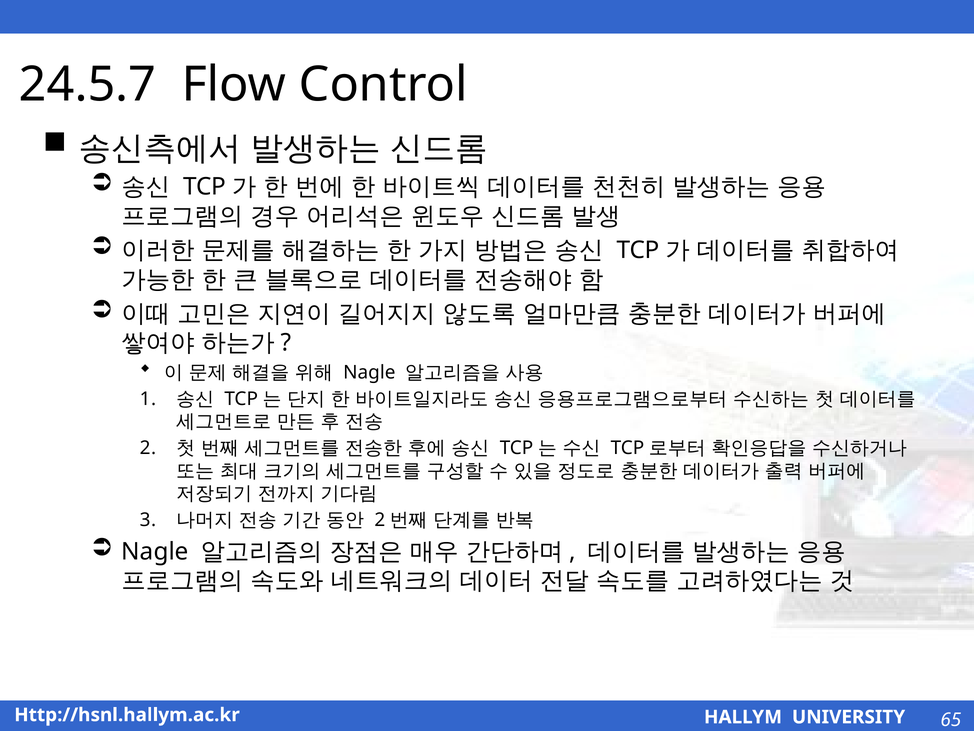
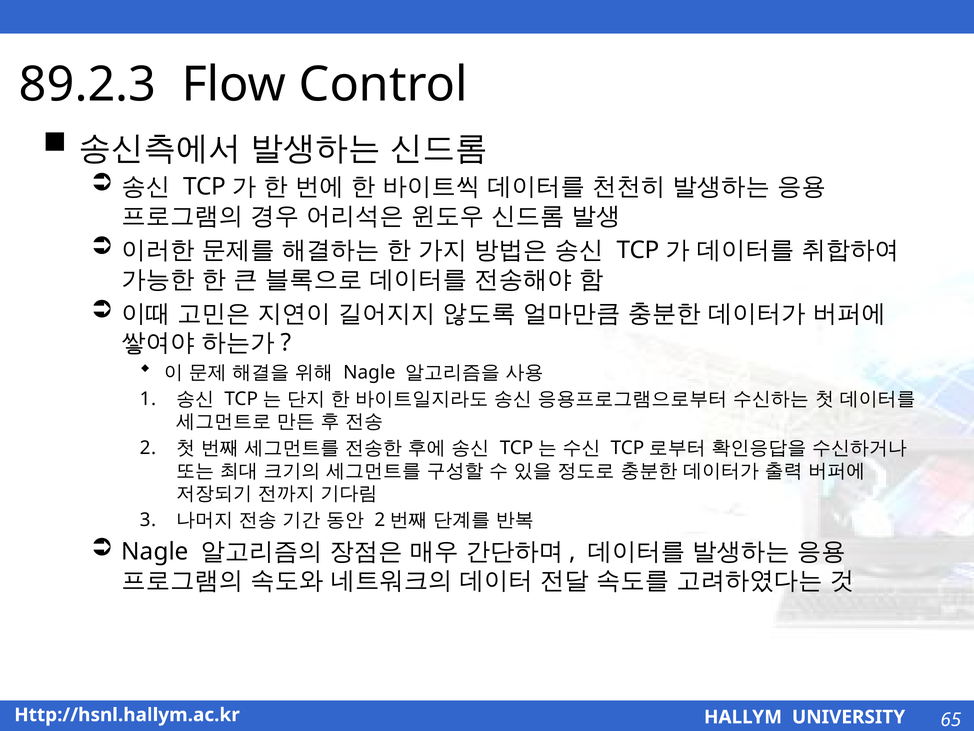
24.5.7: 24.5.7 -> 89.2.3
